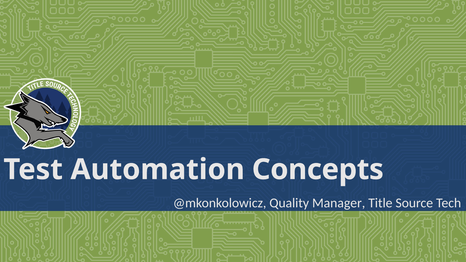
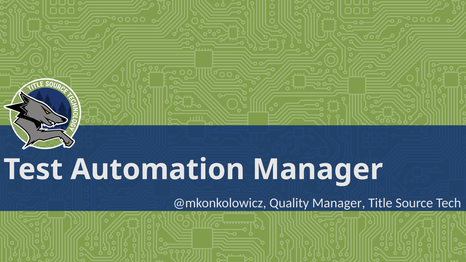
Automation Concepts: Concepts -> Manager
